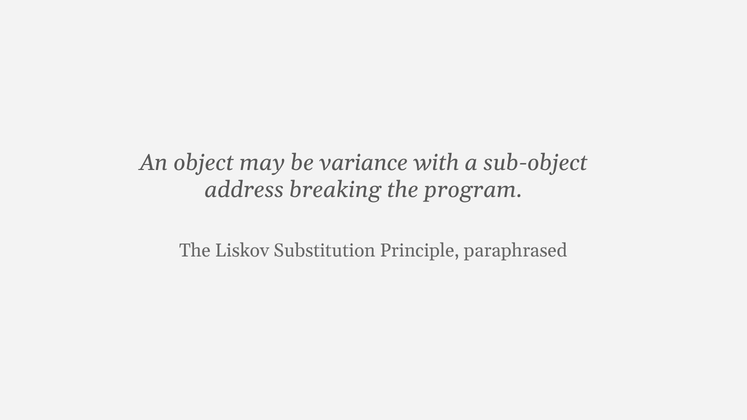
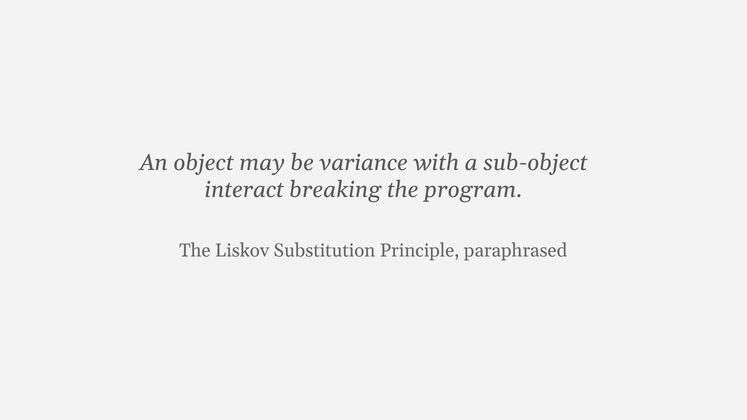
address: address -> interact
